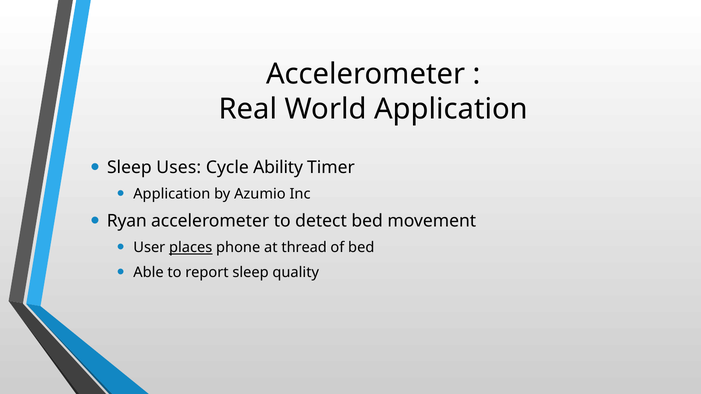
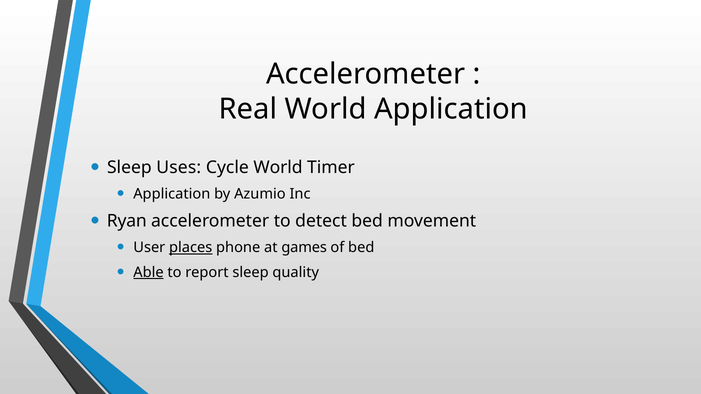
Cycle Ability: Ability -> World
thread: thread -> games
Able underline: none -> present
